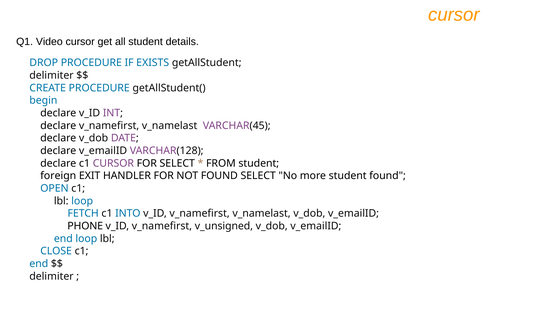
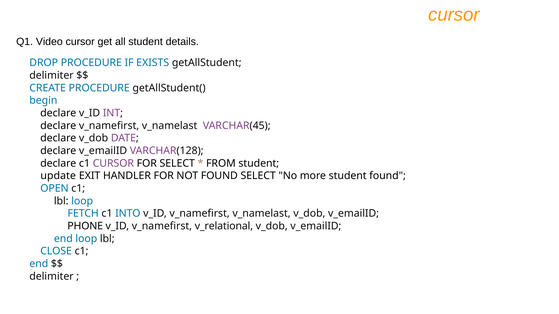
foreign: foreign -> update
v_unsigned: v_unsigned -> v_relational
